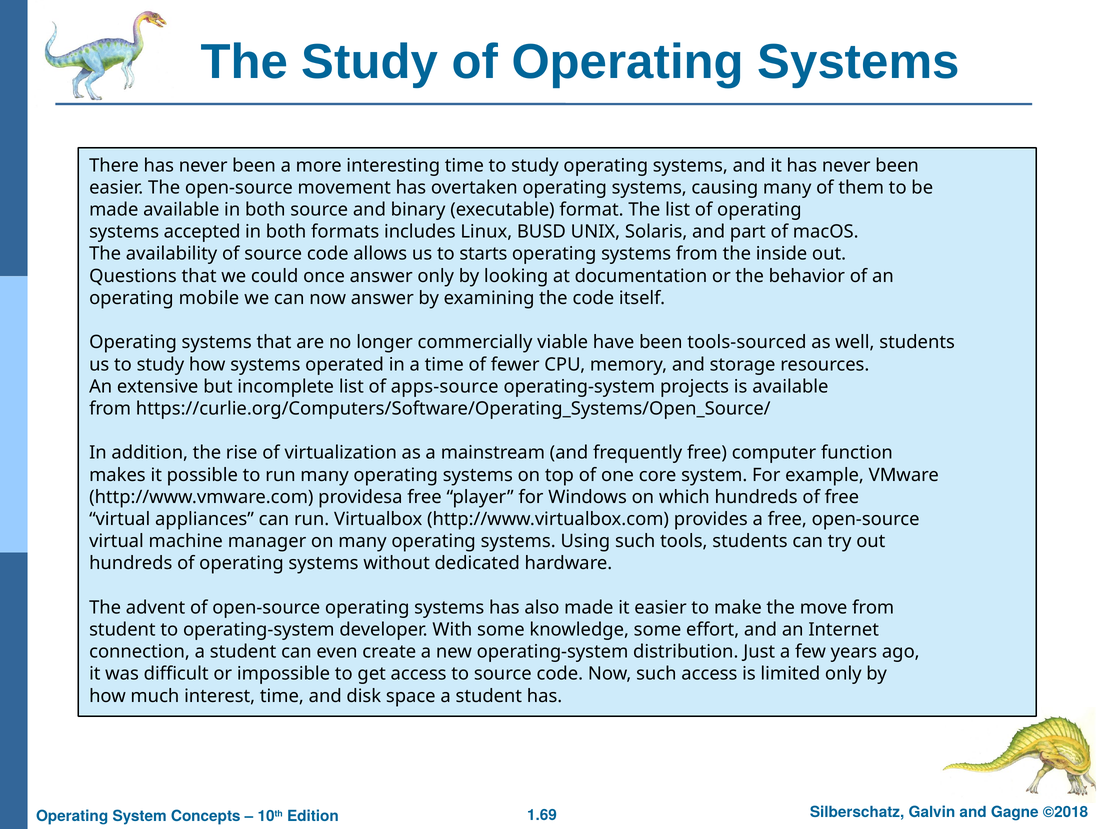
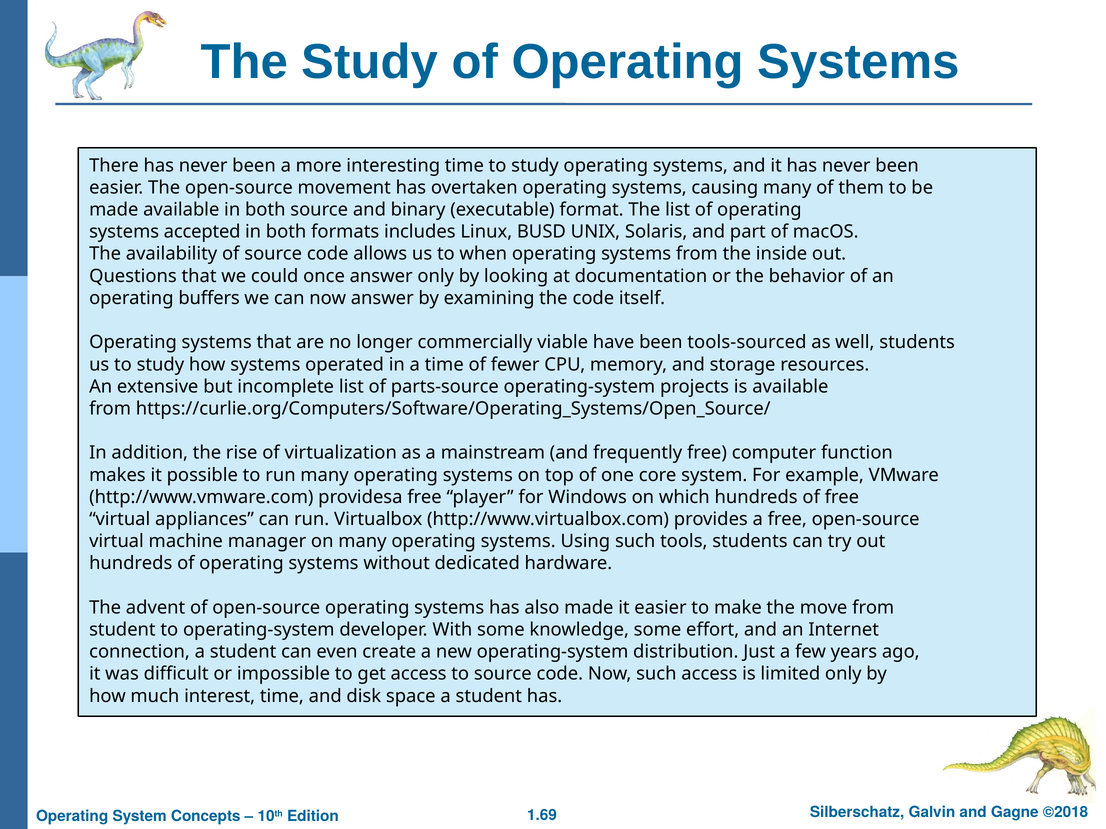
starts: starts -> when
mobile: mobile -> buffers
apps-source: apps-source -> parts-source
